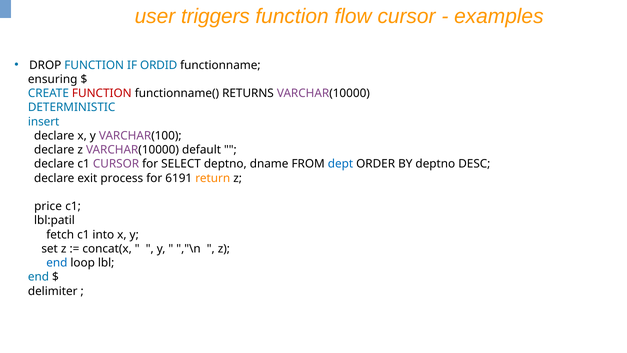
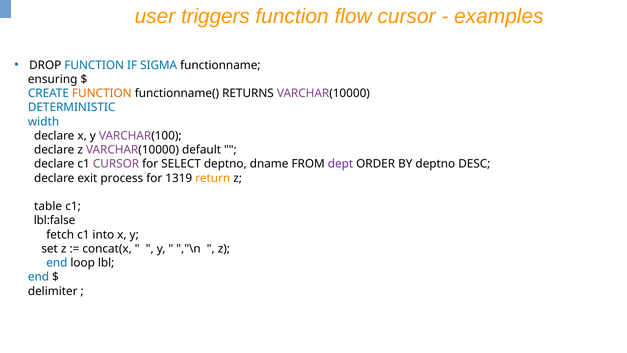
ORDID: ORDID -> SIGMA
FUNCTION at (102, 93) colour: red -> orange
insert: insert -> width
dept colour: blue -> purple
6191: 6191 -> 1319
price: price -> table
lbl:patil: lbl:patil -> lbl:false
